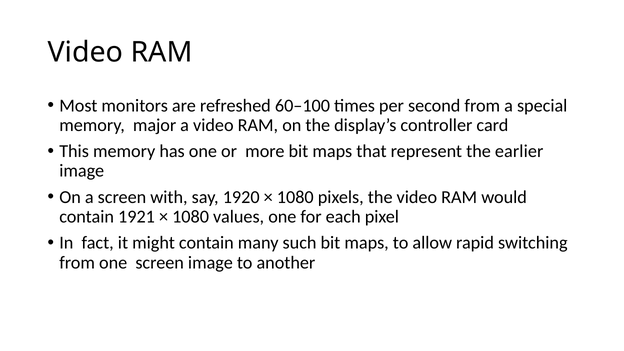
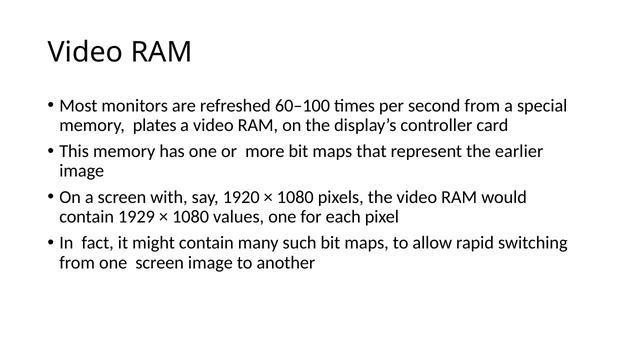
major: major -> plates
1921: 1921 -> 1929
